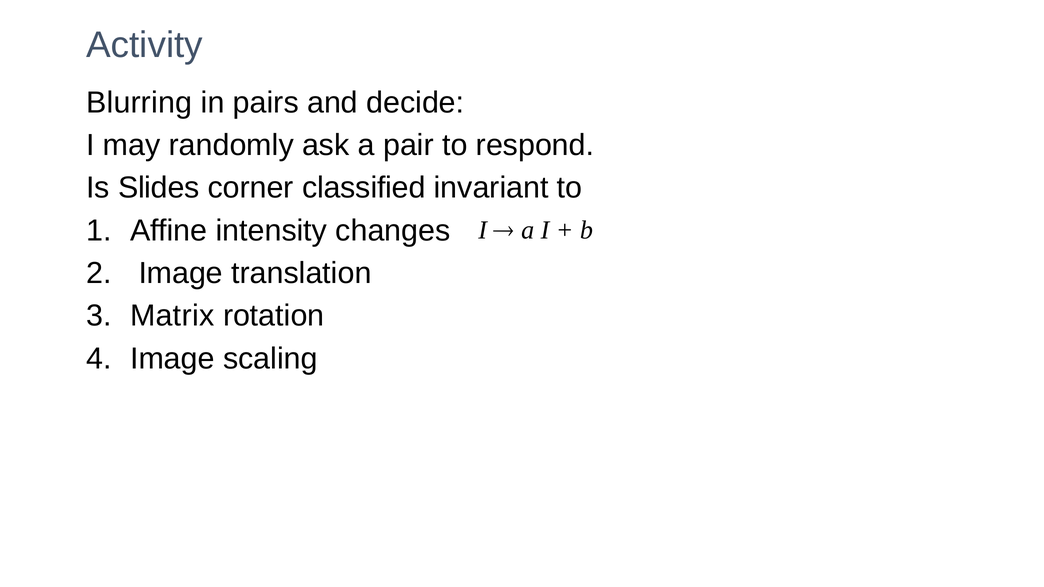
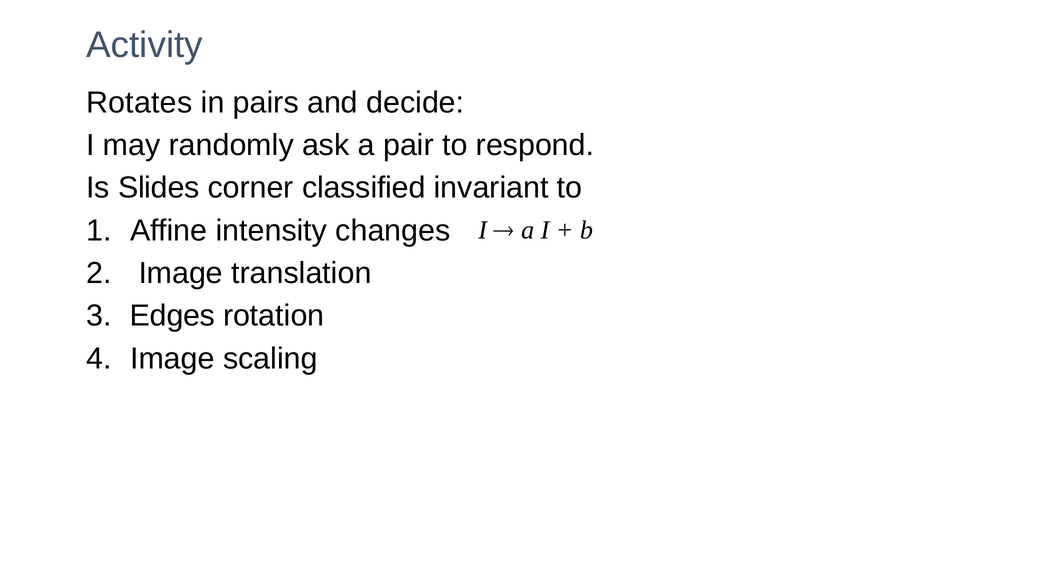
Blurring: Blurring -> Rotates
Matrix: Matrix -> Edges
